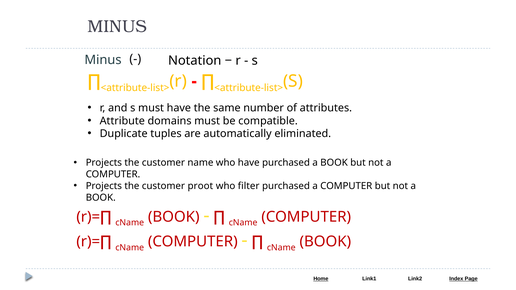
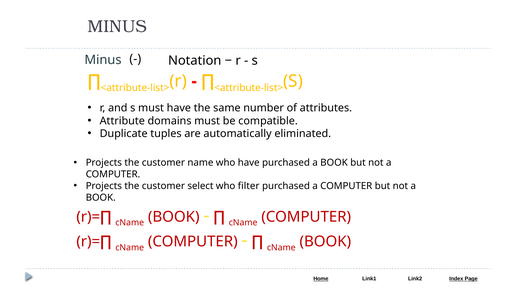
proot: proot -> select
